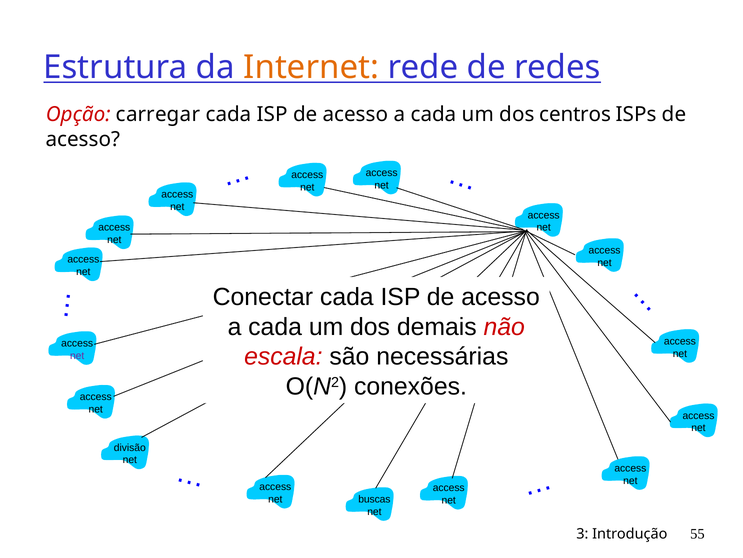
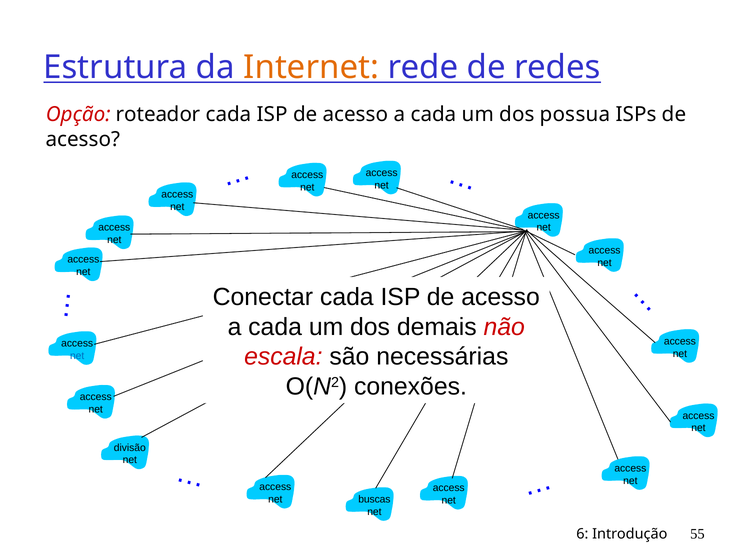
carregar: carregar -> roteador
centros: centros -> possua
net at (77, 355) colour: purple -> blue
3: 3 -> 6
